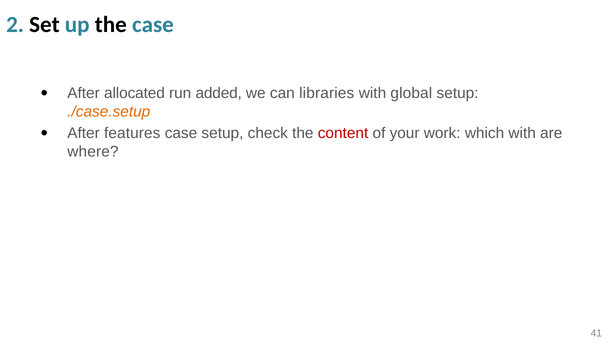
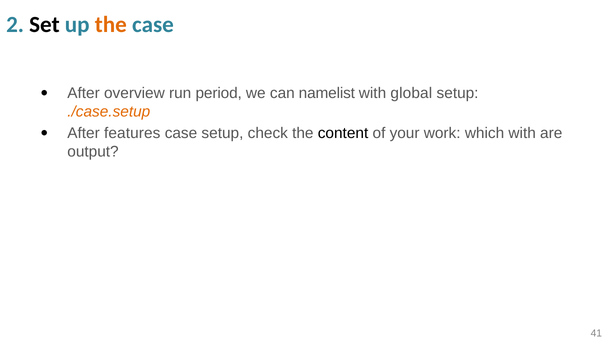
the at (111, 25) colour: black -> orange
allocated: allocated -> overview
added: added -> period
libraries: libraries -> namelist
content colour: red -> black
where: where -> output
